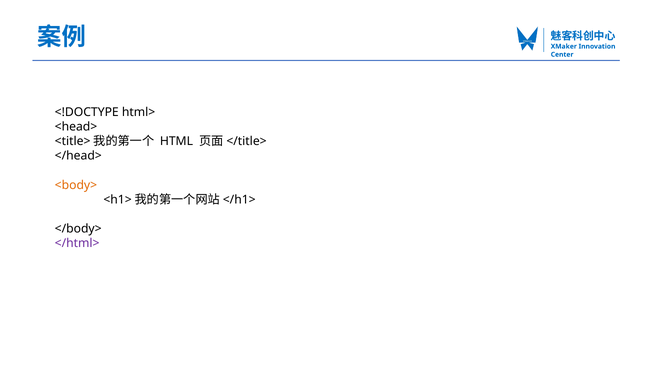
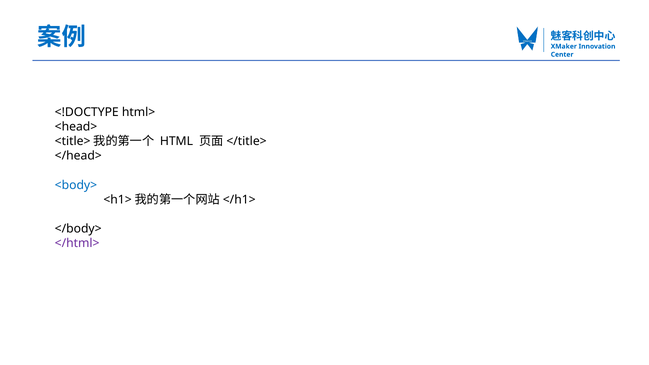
<body> colour: orange -> blue
